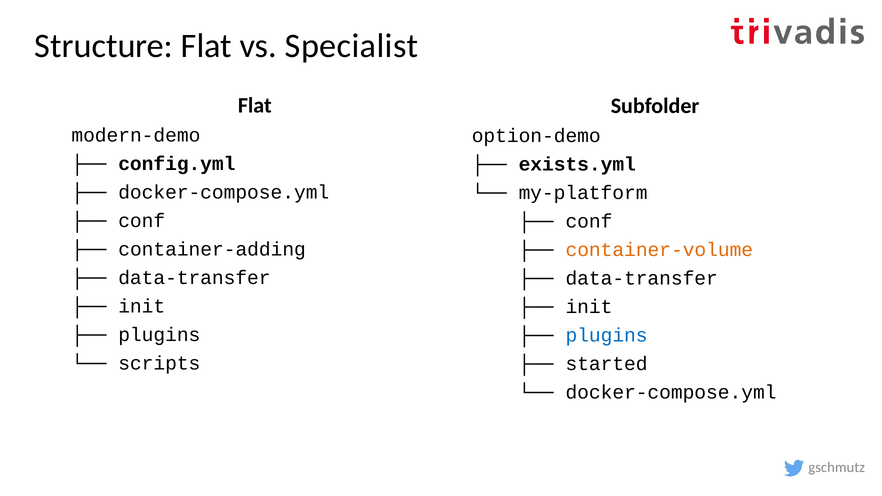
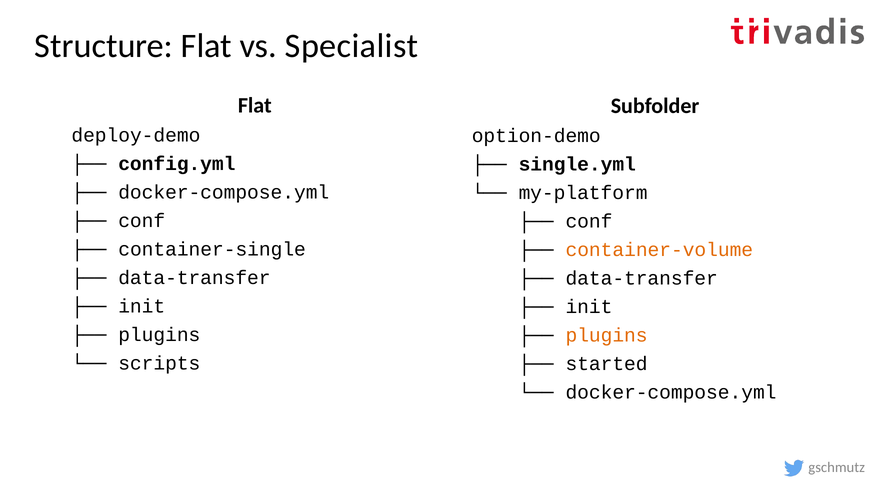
modern-demo: modern-demo -> deploy-demo
exists.yml: exists.yml -> single.yml
container-adding: container-adding -> container-single
plugins at (607, 335) colour: blue -> orange
